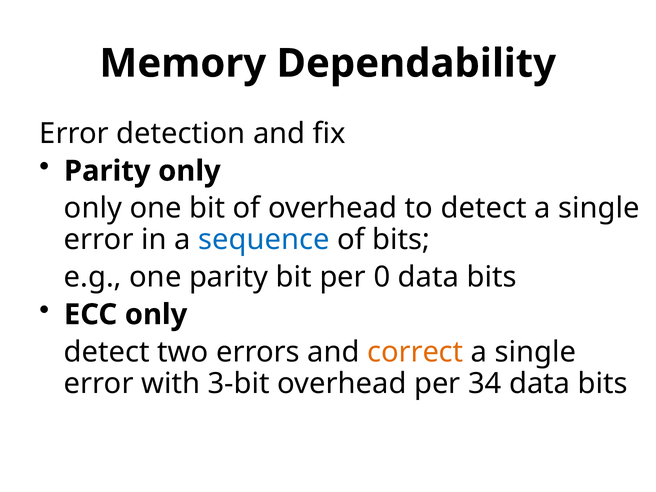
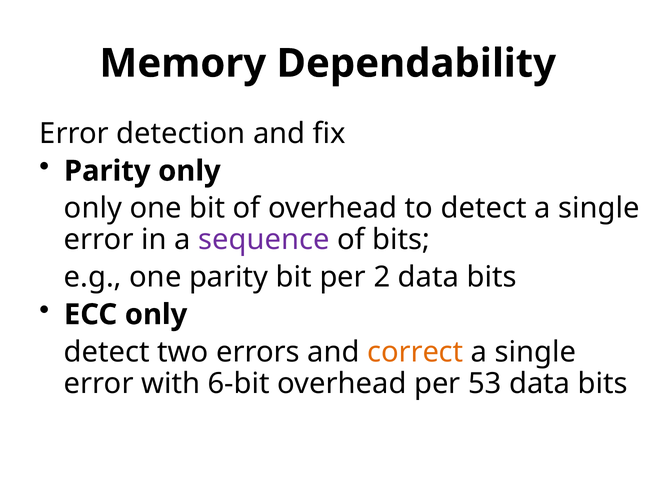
sequence colour: blue -> purple
0: 0 -> 2
3-bit: 3-bit -> 6-bit
34: 34 -> 53
